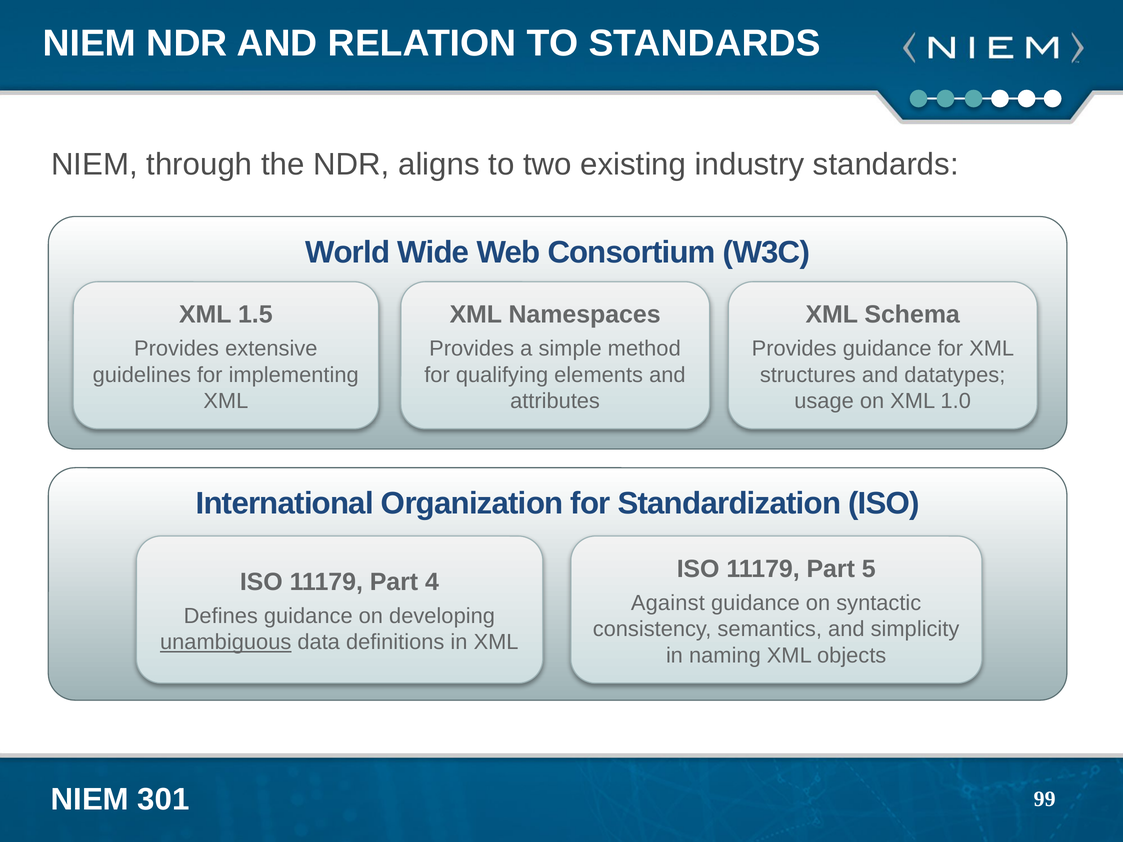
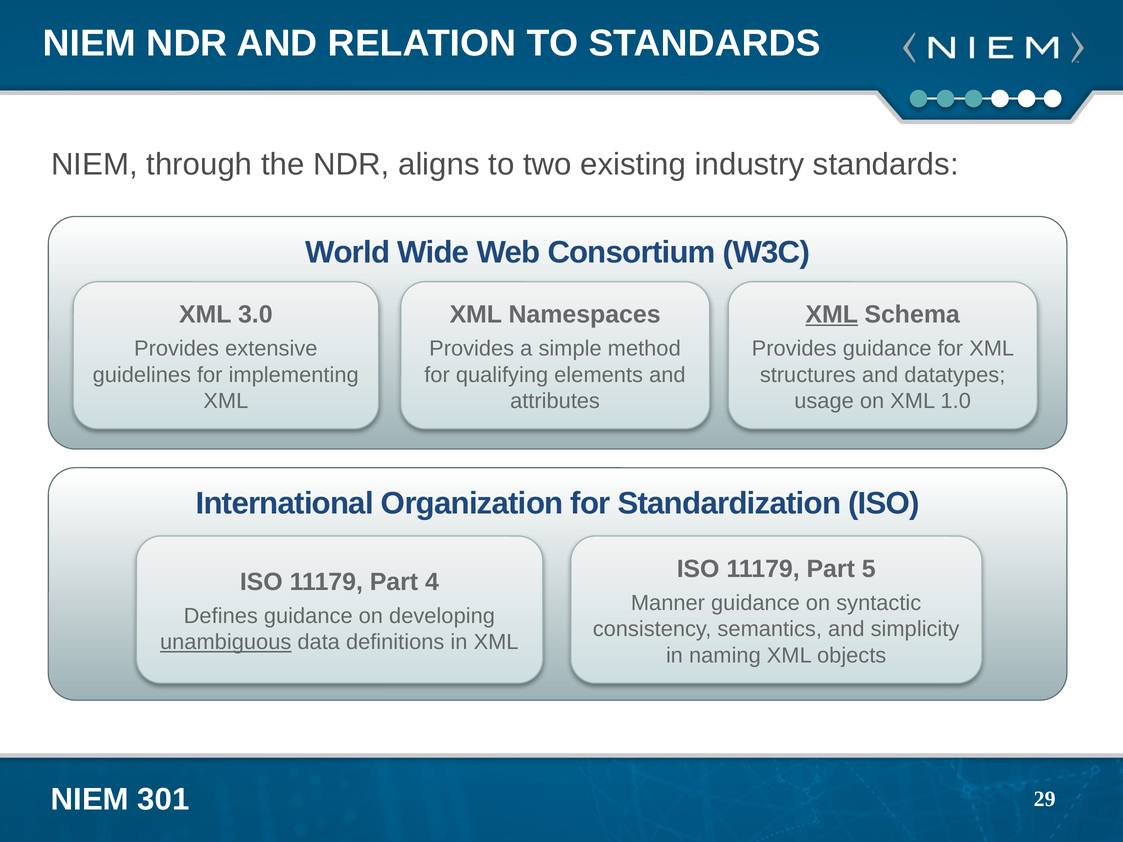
1.5: 1.5 -> 3.0
XML at (832, 315) underline: none -> present
Against: Against -> Manner
99: 99 -> 29
